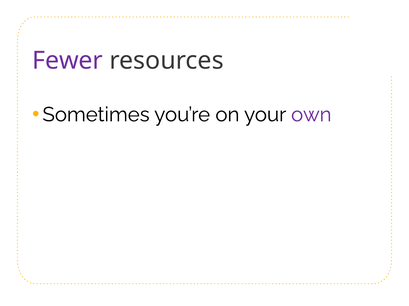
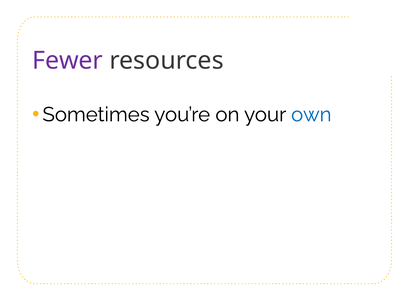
own colour: purple -> blue
